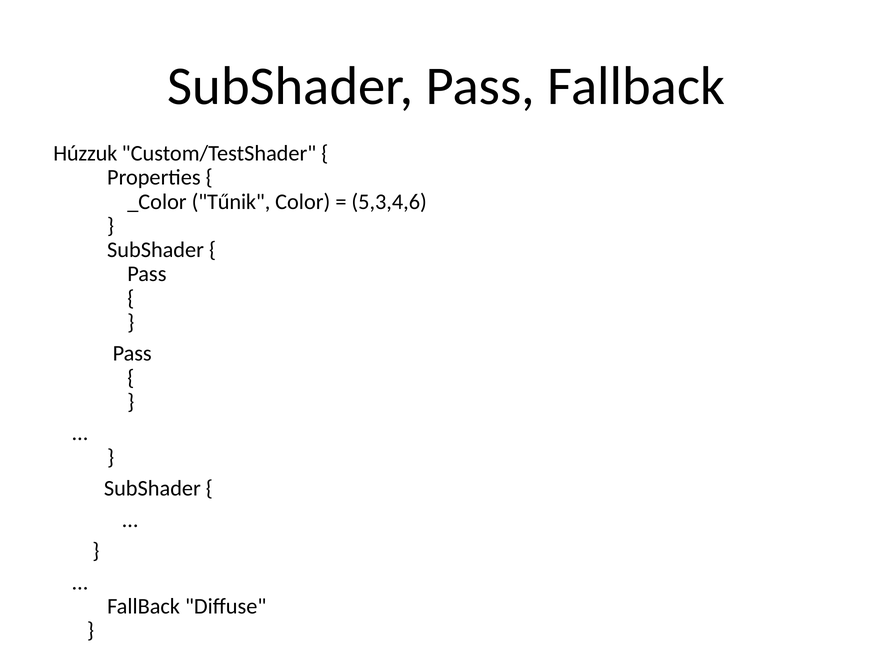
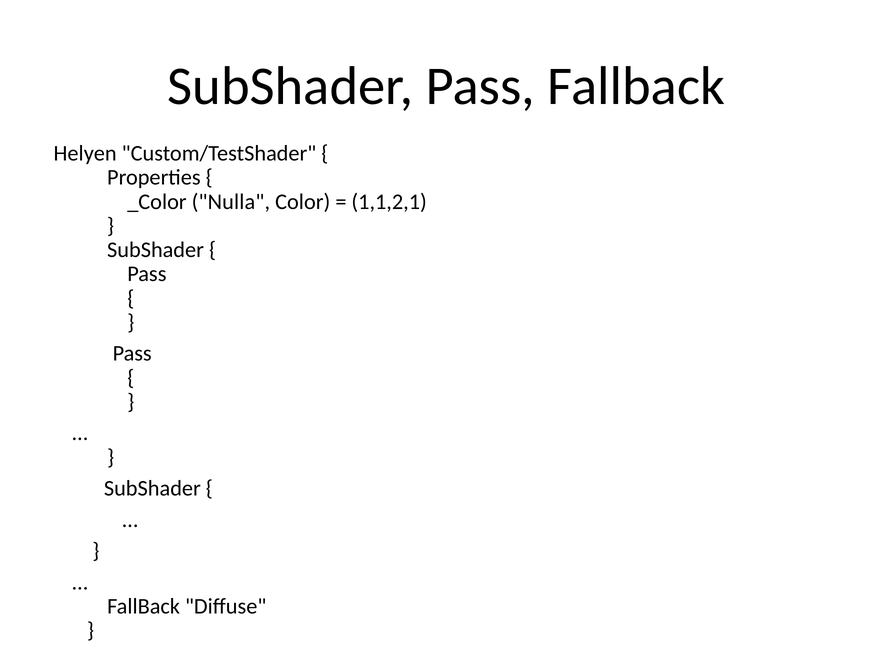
Húzzuk: Húzzuk -> Helyen
Tűnik: Tűnik -> Nulla
5,3,4,6: 5,3,4,6 -> 1,1,2,1
